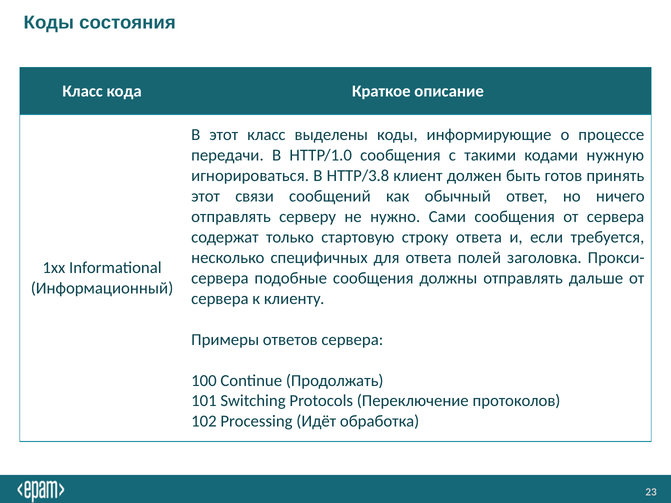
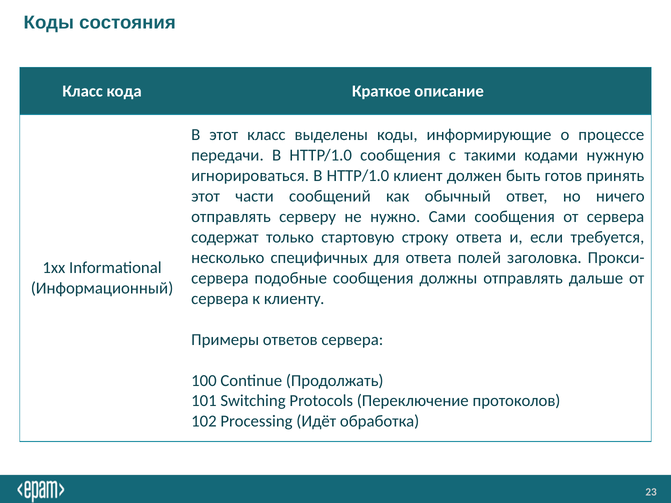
игнорироваться В HTTP/3.8: HTTP/3.8 -> HTTP/1.0
связи: связи -> части
